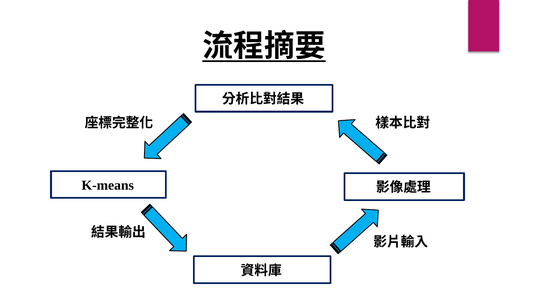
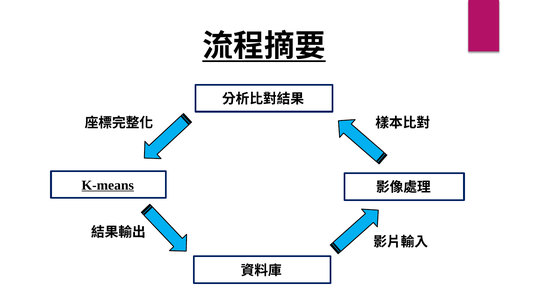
K-means underline: none -> present
